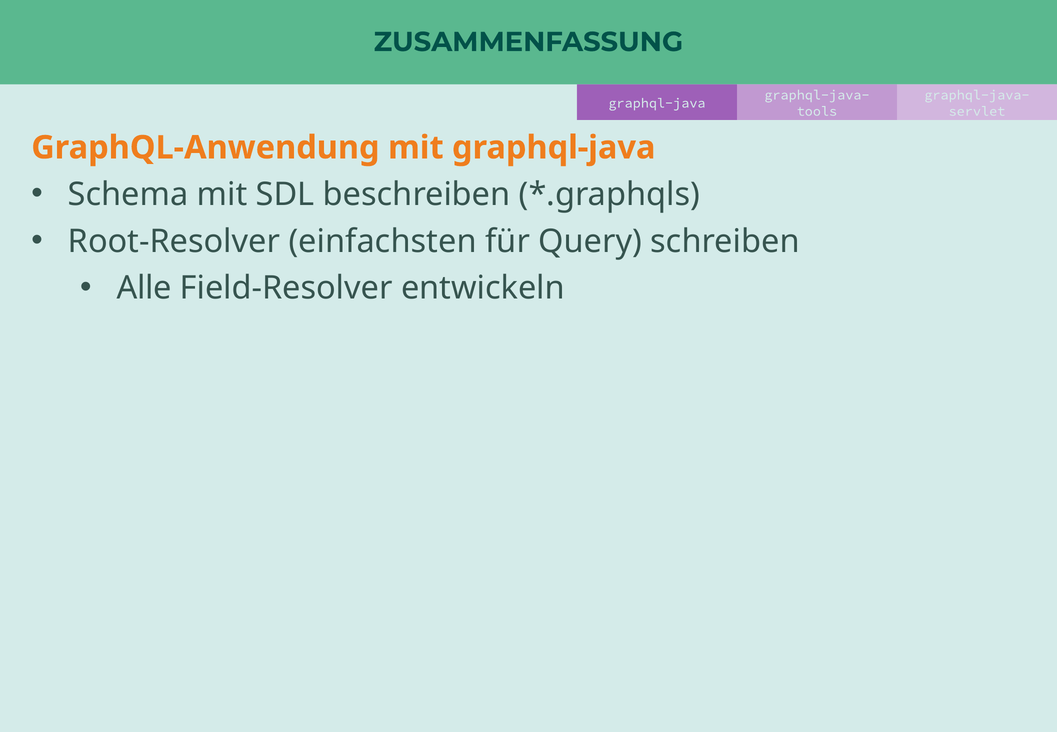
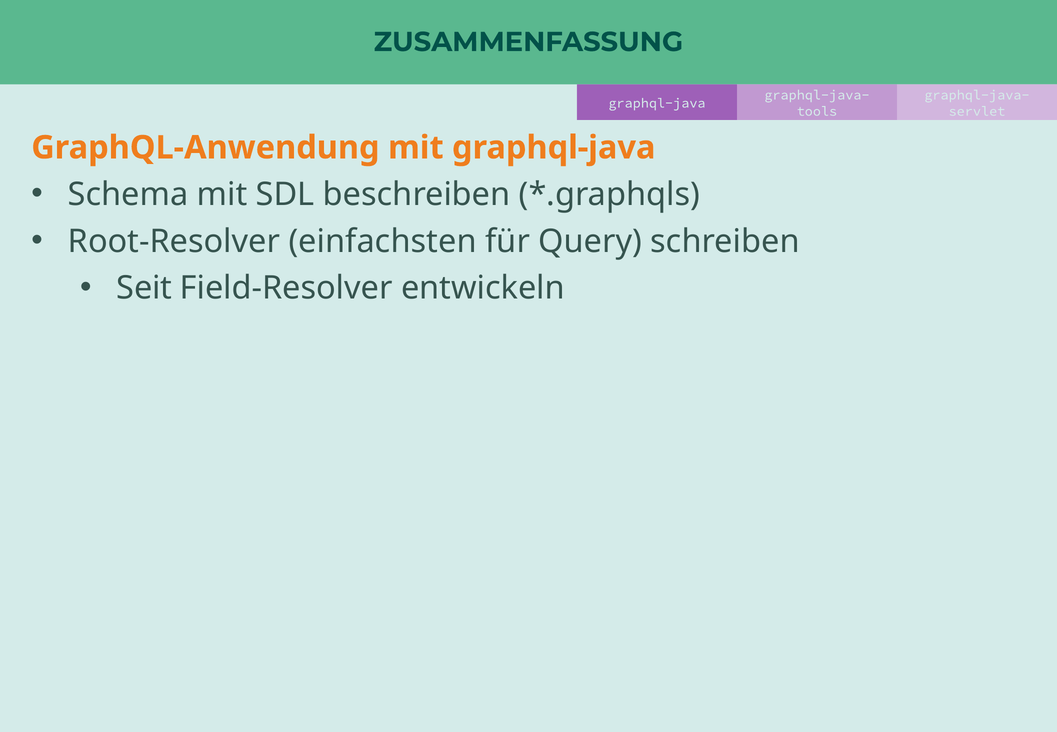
Alle: Alle -> Seit
